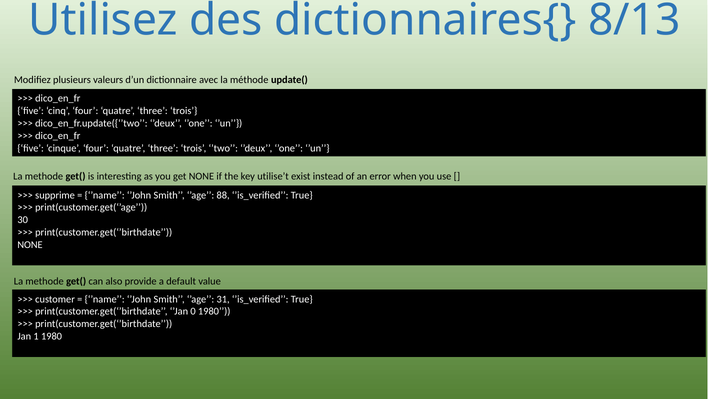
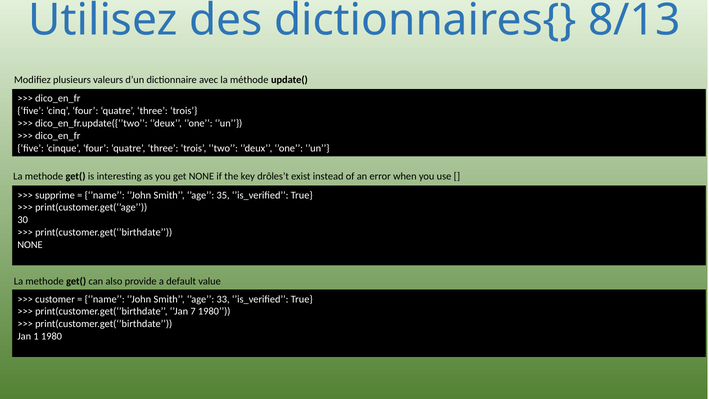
utilise’t: utilise’t -> drôles’t
88: 88 -> 35
31: 31 -> 33
0: 0 -> 7
